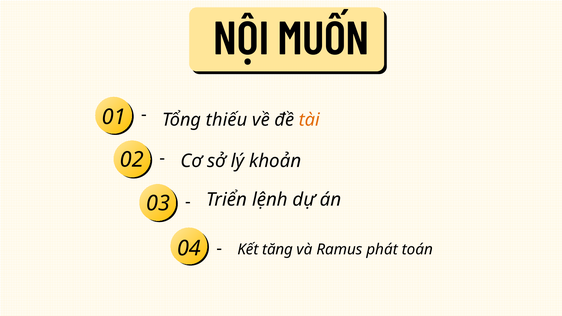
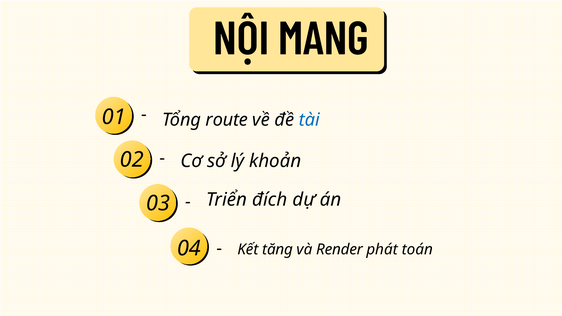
MUỐN: MUỐN -> MANG
thiếu: thiếu -> route
tài colour: orange -> blue
lệnh: lệnh -> đích
Ramus: Ramus -> Render
